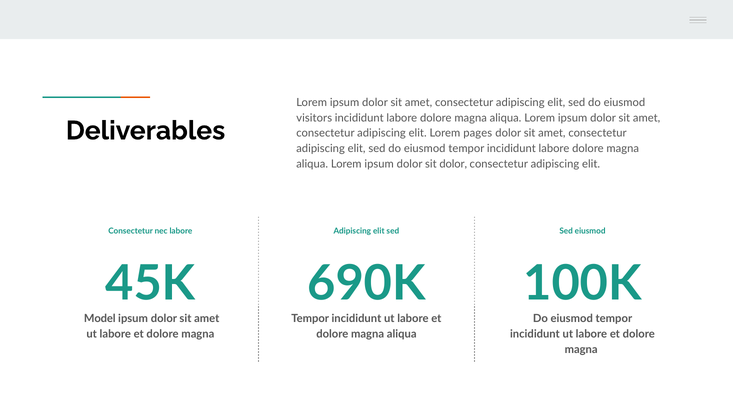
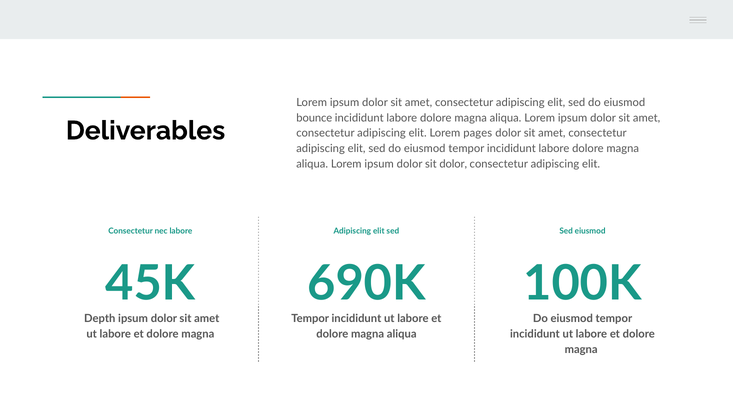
visitors: visitors -> bounce
Model: Model -> Depth
